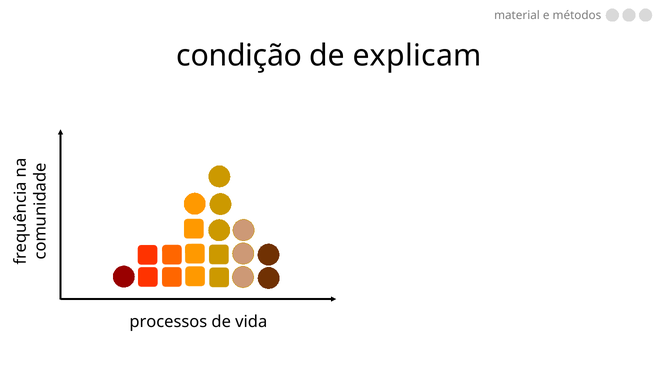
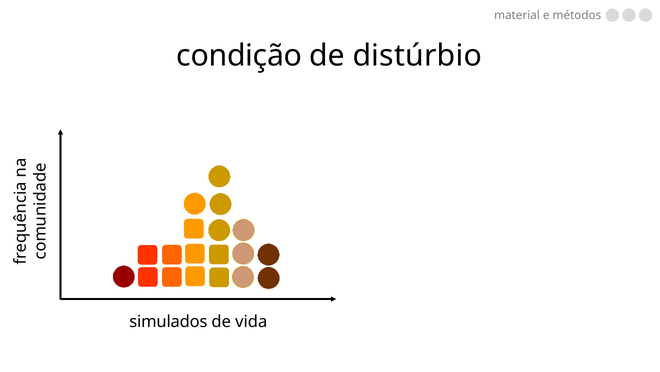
explicam: explicam -> distúrbio
processos: processos -> simulados
